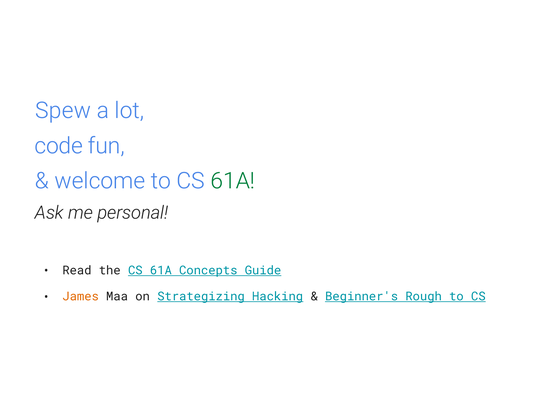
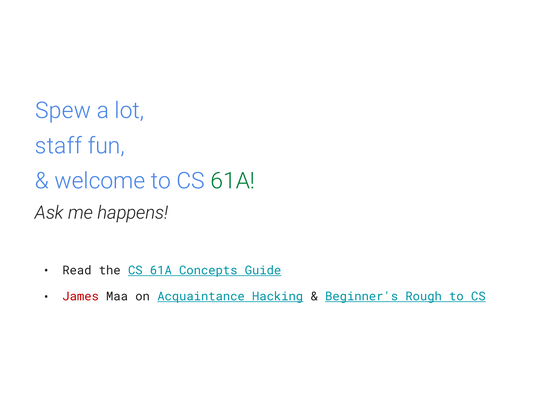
code: code -> staff
personal: personal -> happens
James colour: orange -> red
Strategizing: Strategizing -> Acquaintance
